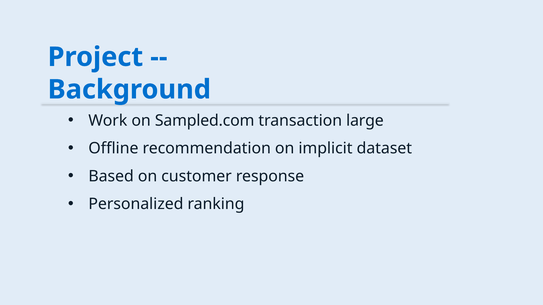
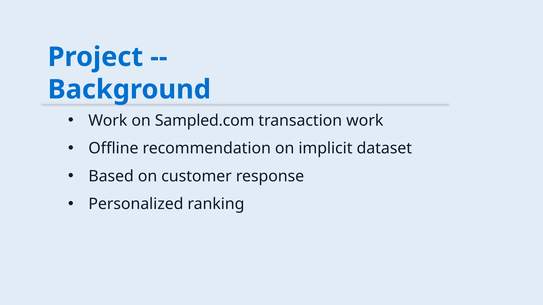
transaction large: large -> work
